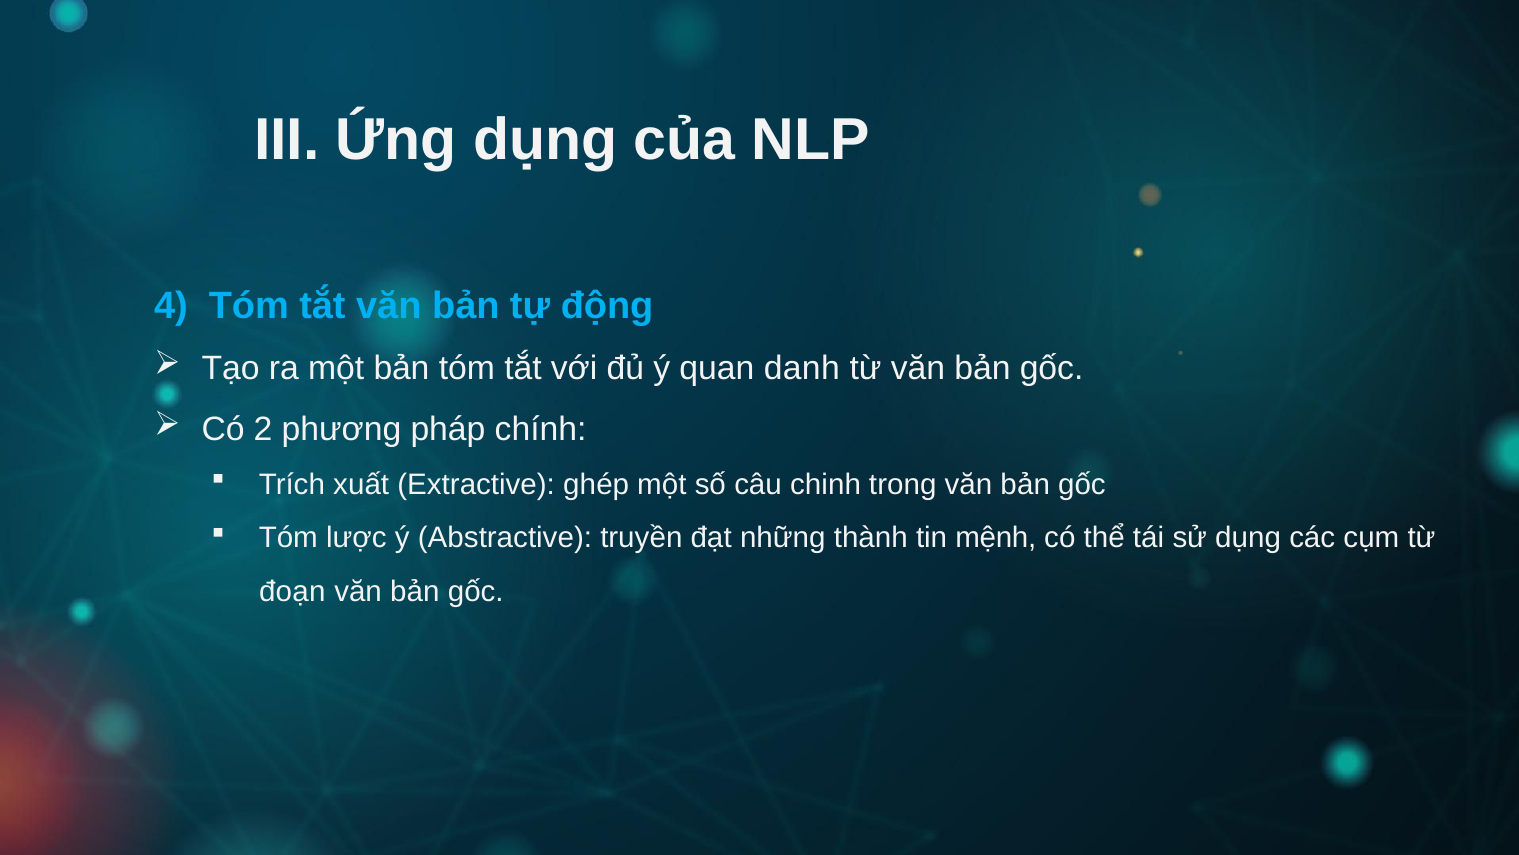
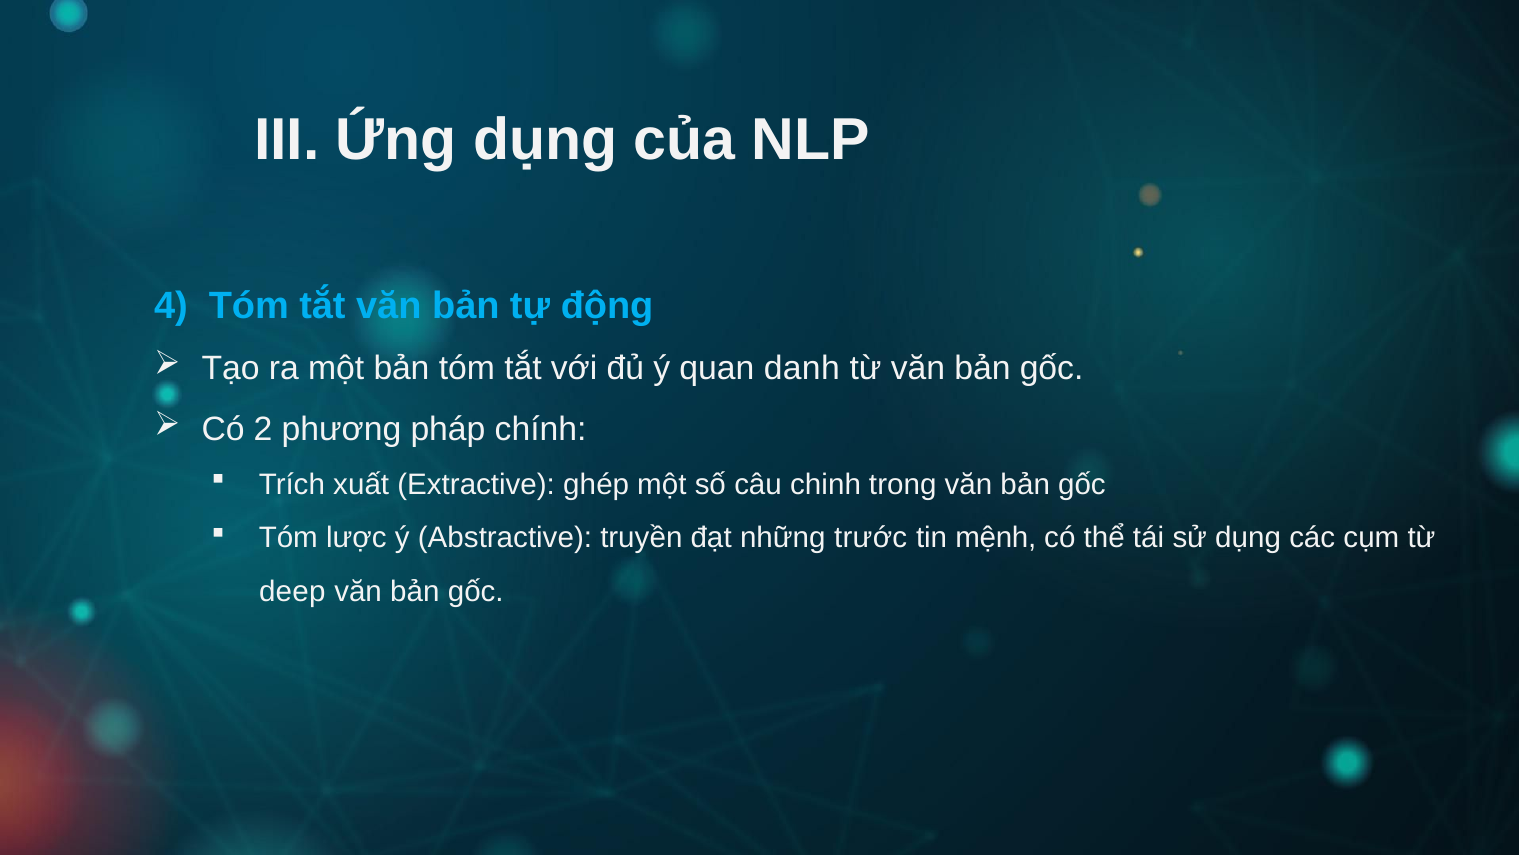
thành: thành -> trước
đoạn: đoạn -> deep
